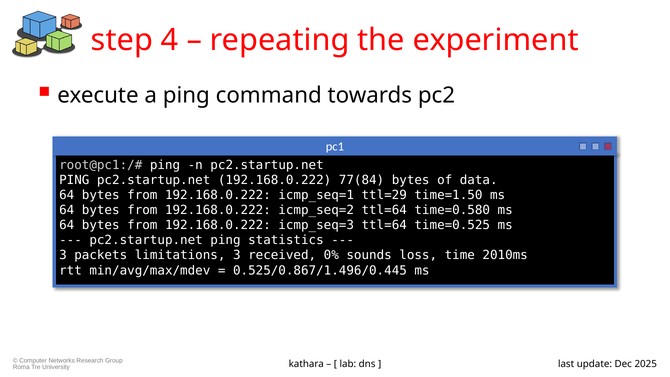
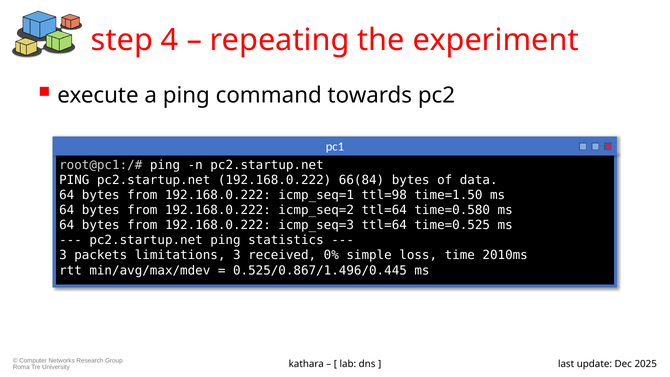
77(84: 77(84 -> 66(84
ttl=29: ttl=29 -> ttl=98
sounds: sounds -> simple
